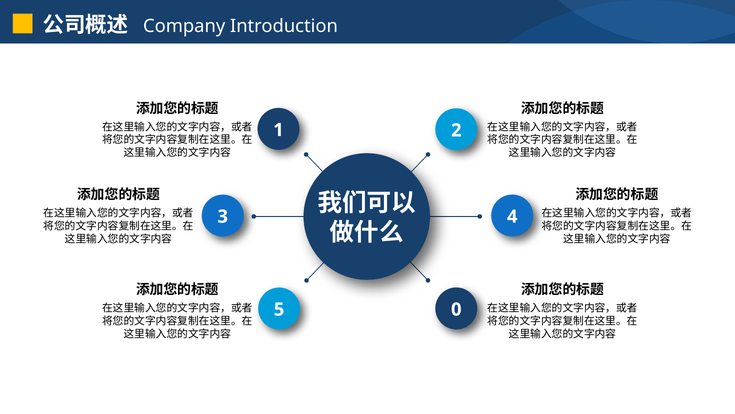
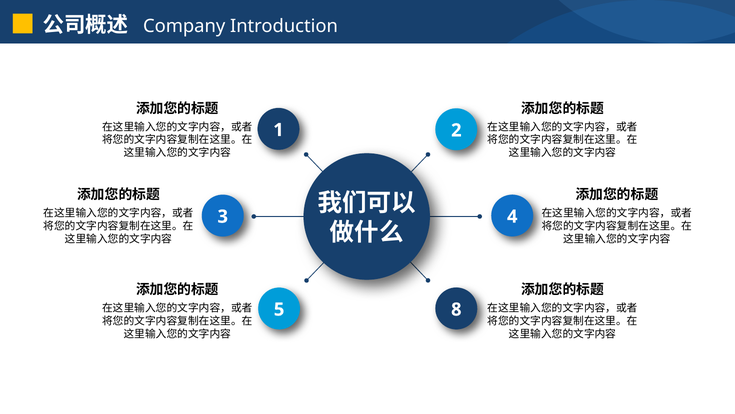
0: 0 -> 8
